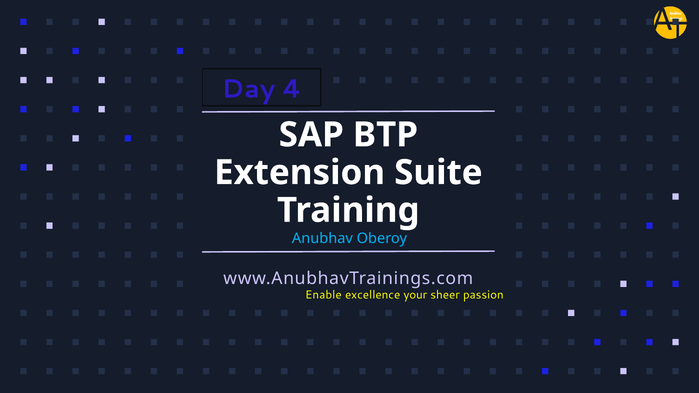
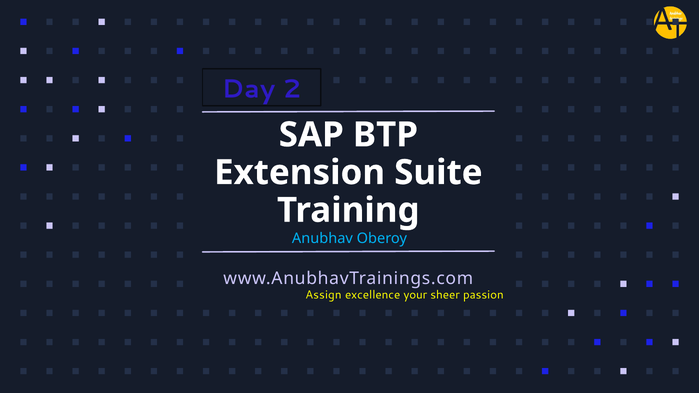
4: 4 -> 2
Enable: Enable -> Assign
